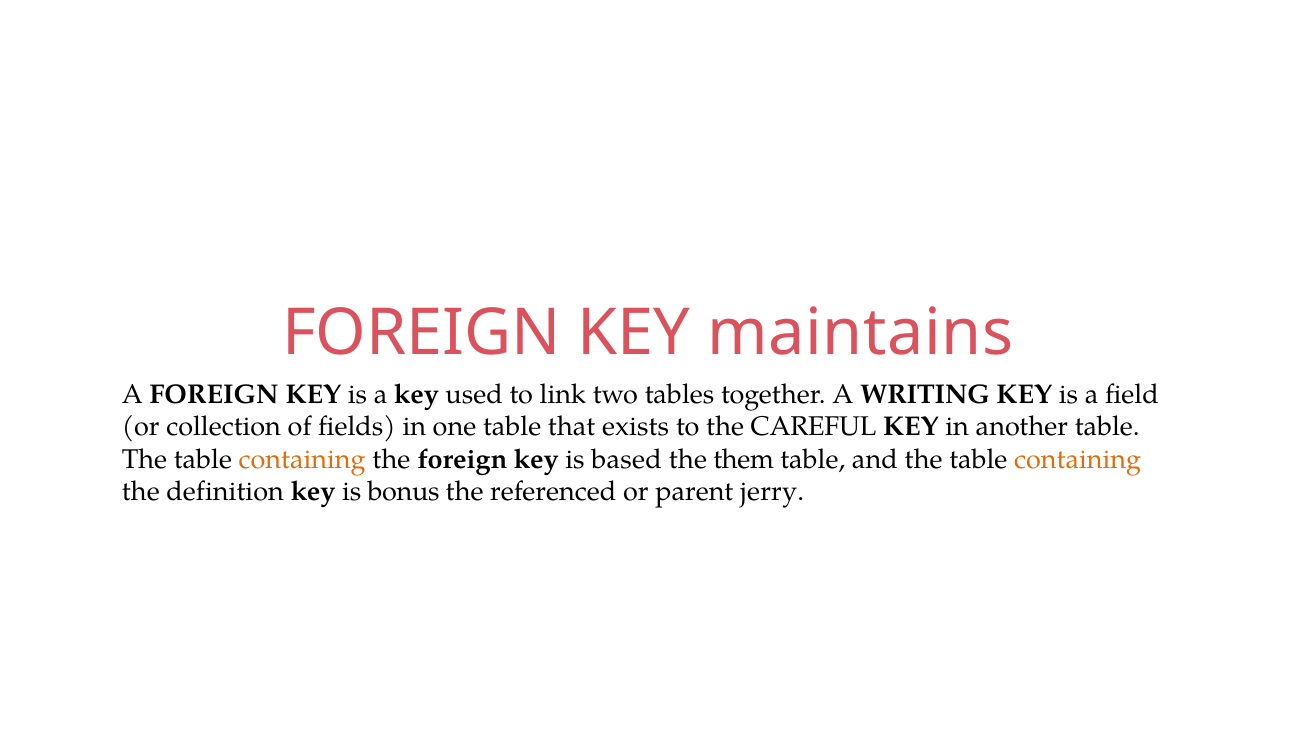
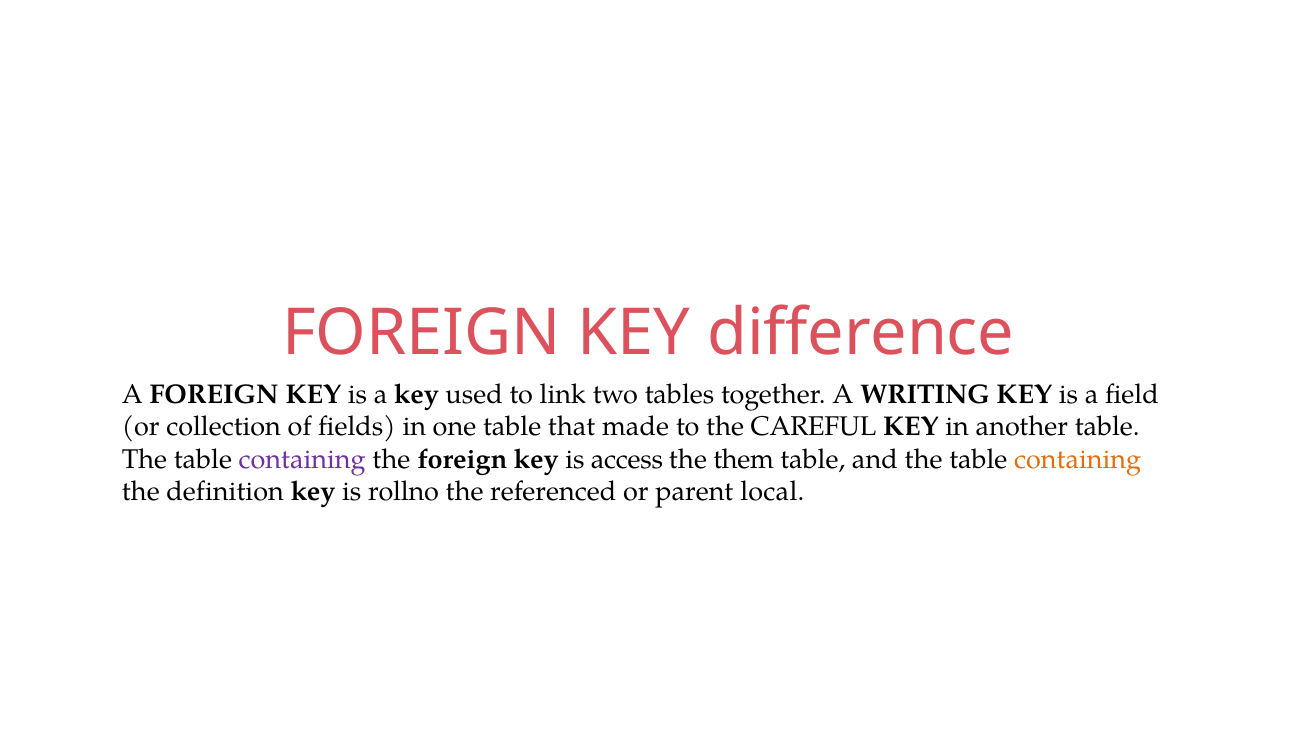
maintains: maintains -> difference
exists: exists -> made
containing at (302, 459) colour: orange -> purple
based: based -> access
bonus: bonus -> rollno
jerry: jerry -> local
